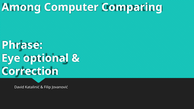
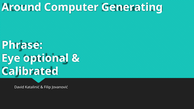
Among: Among -> Around
Comparing: Comparing -> Generating
Correction: Correction -> Calibrated
